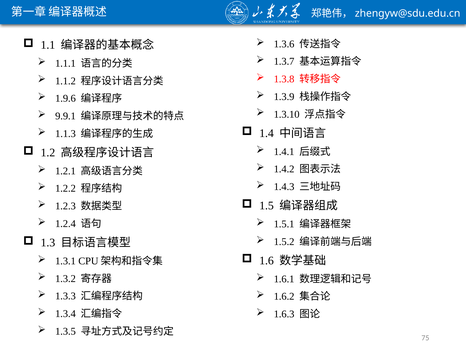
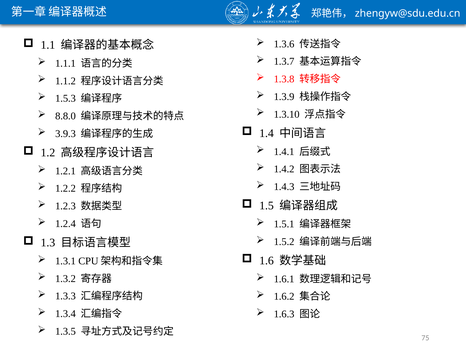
1.9.6: 1.9.6 -> 1.5.3
9.9.1: 9.9.1 -> 8.8.0
1.1.3: 1.1.3 -> 3.9.3
